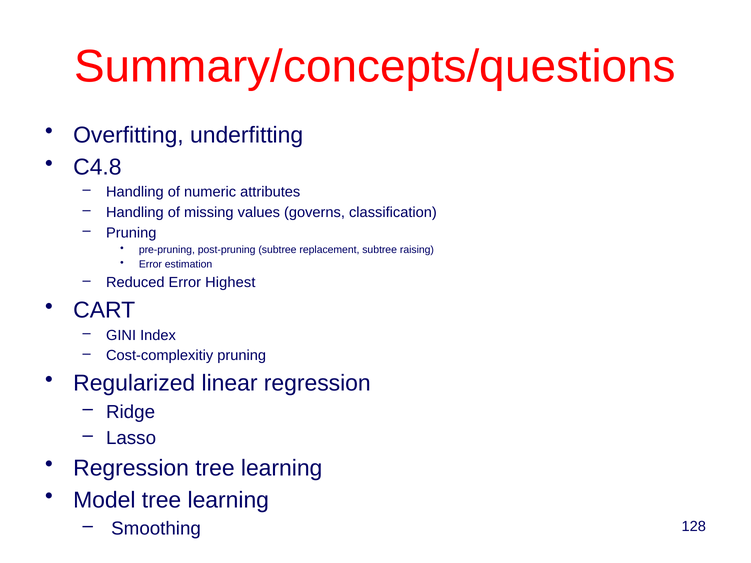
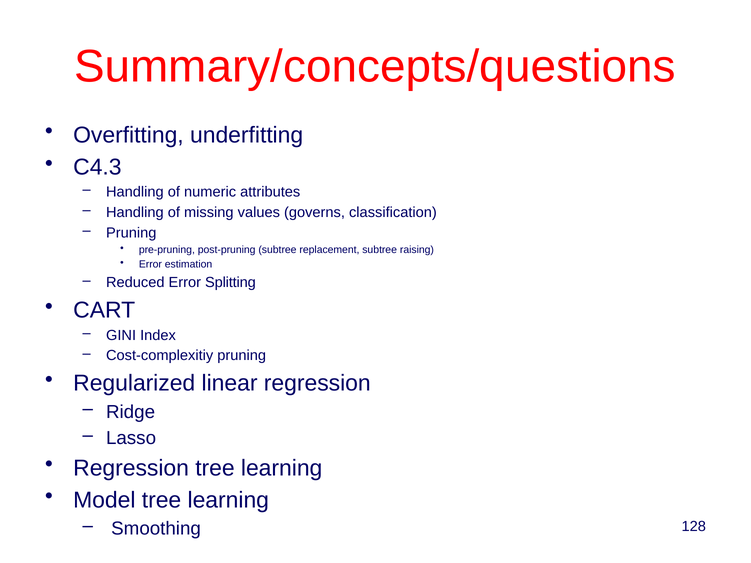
C4.8: C4.8 -> C4.3
Highest: Highest -> Splitting
